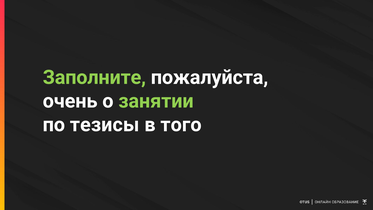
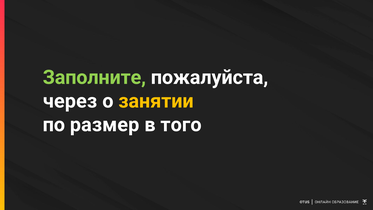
очень: очень -> через
занятии colour: light green -> yellow
тезисы: тезисы -> размер
